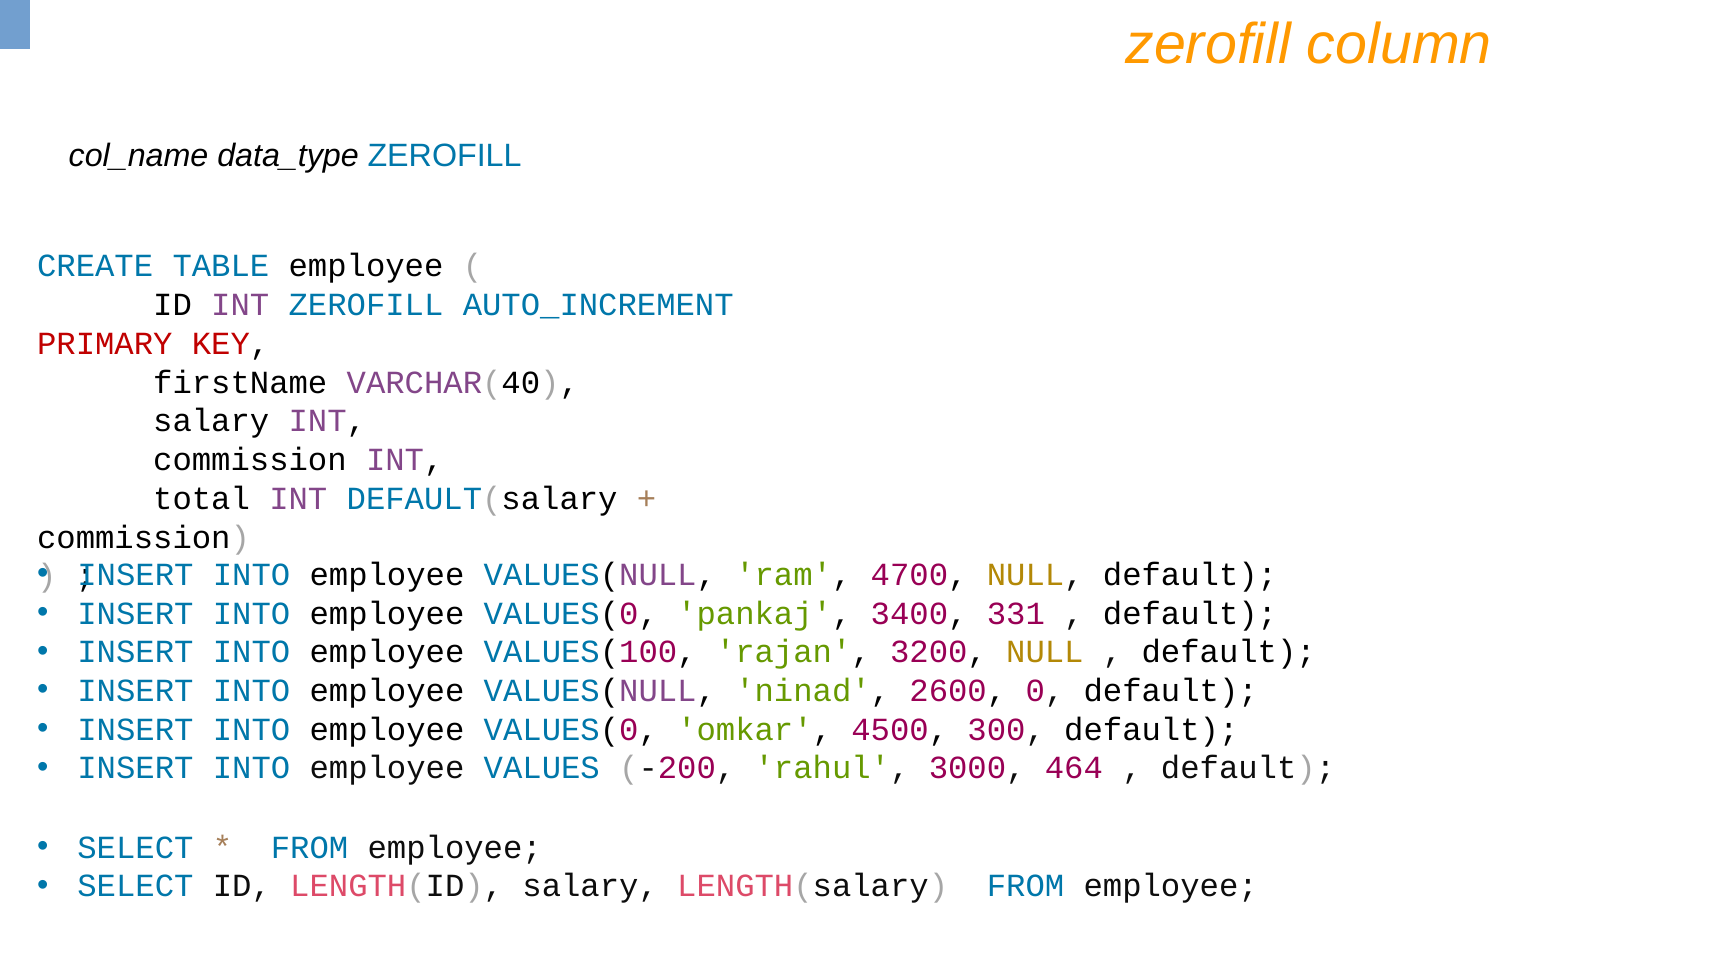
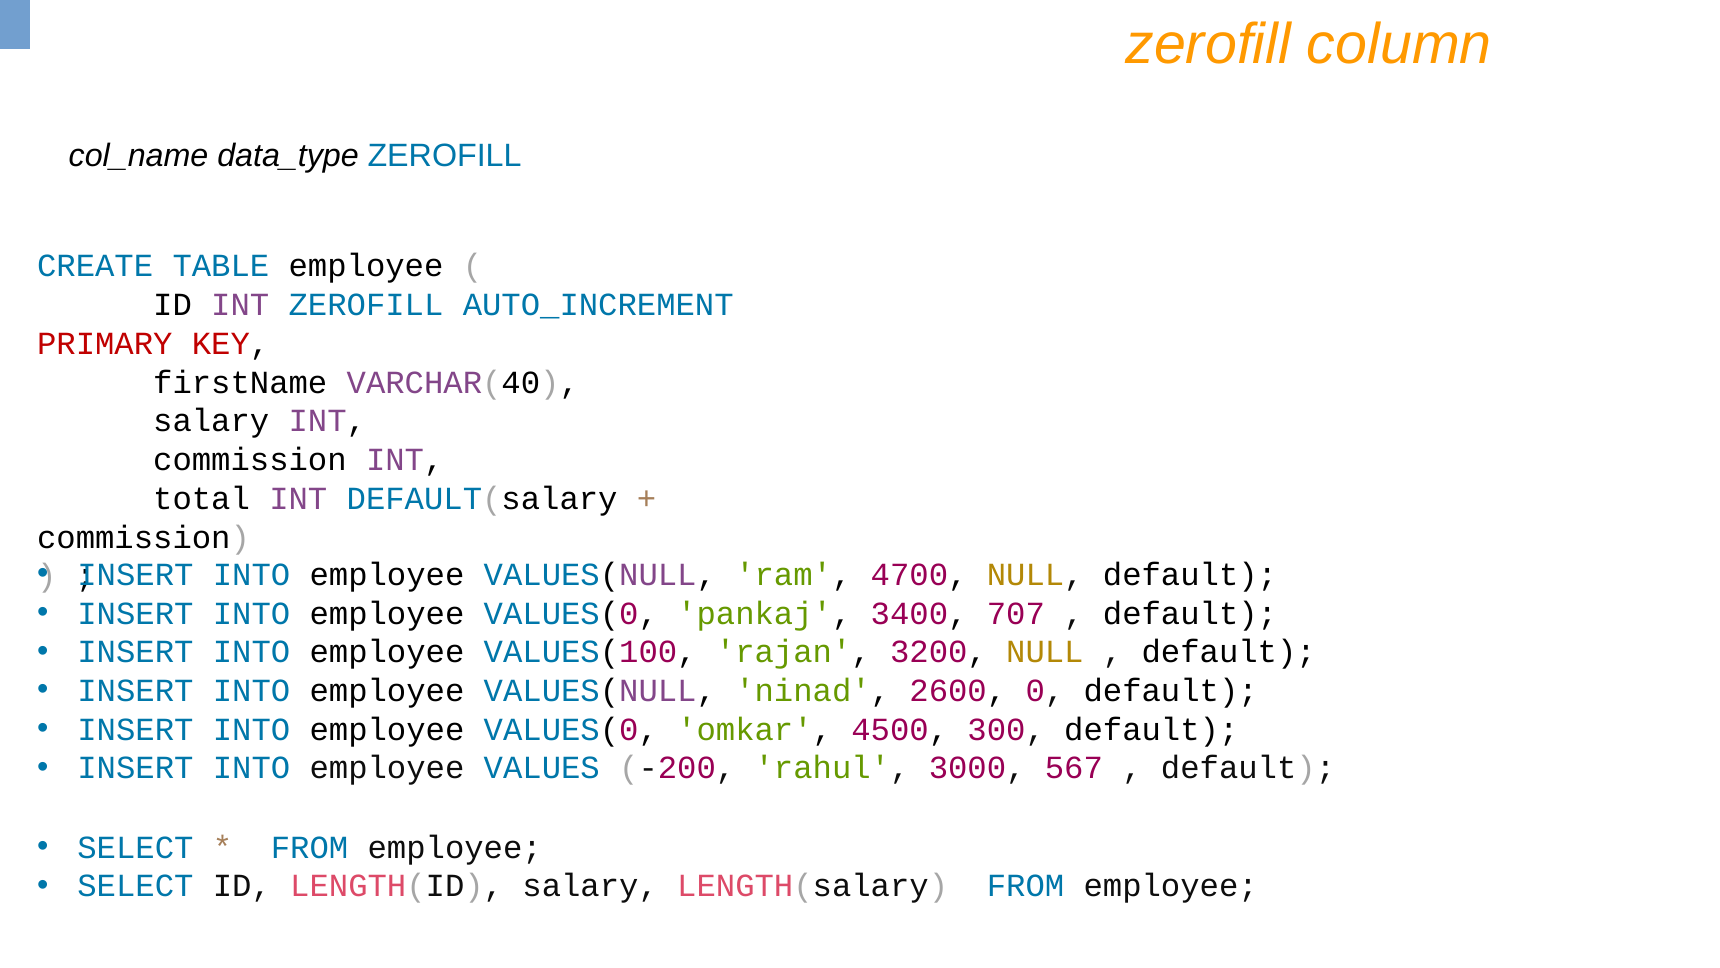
331: 331 -> 707
464: 464 -> 567
